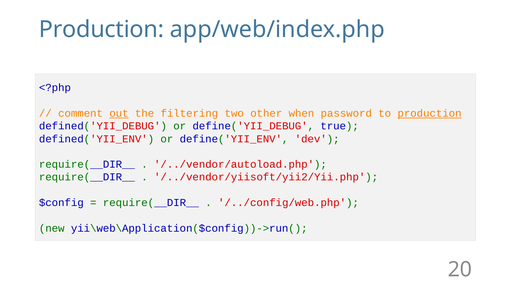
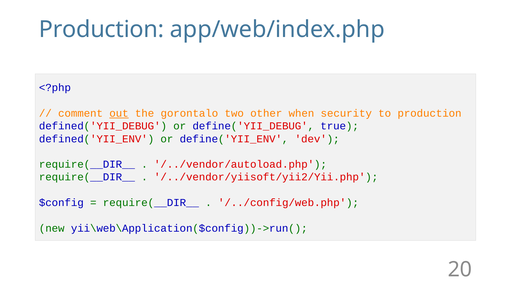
filtering: filtering -> gorontalo
password: password -> security
production at (430, 113) underline: present -> none
